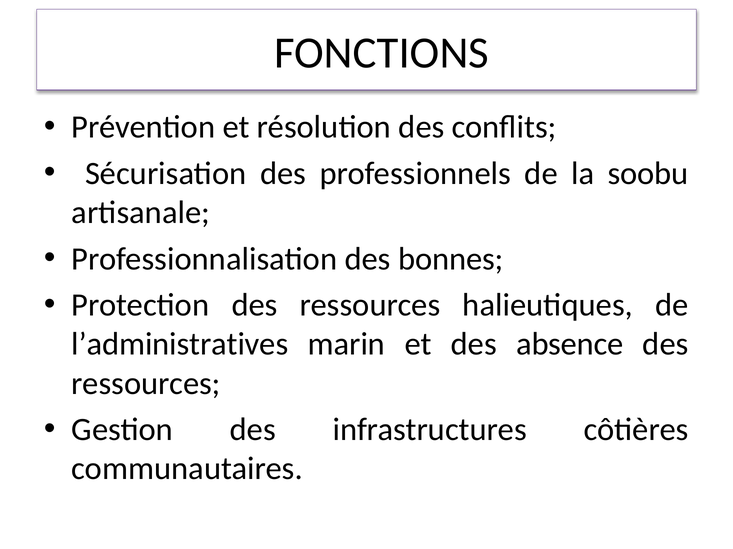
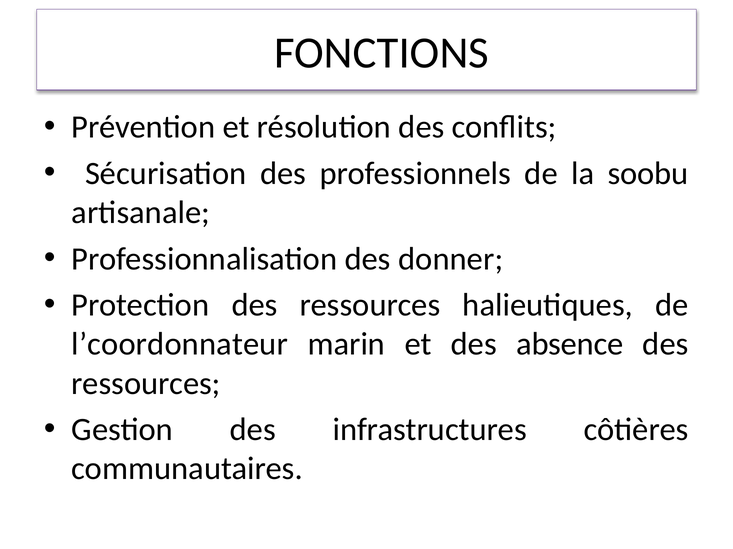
bonnes: bonnes -> donner
l’administratives: l’administratives -> l’coordonnateur
